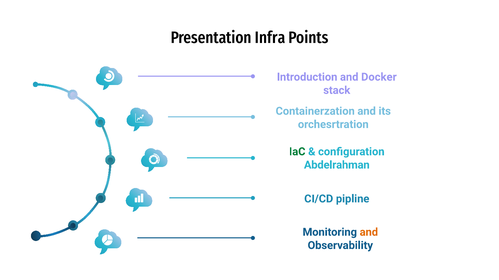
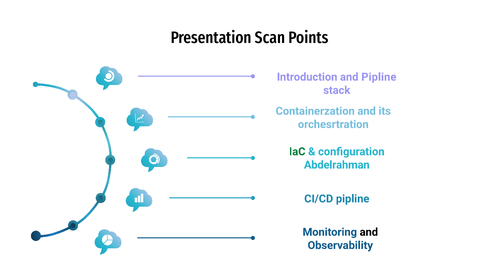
Infra: Infra -> Scan
and Docker: Docker -> Pipline
and at (369, 233) colour: orange -> black
